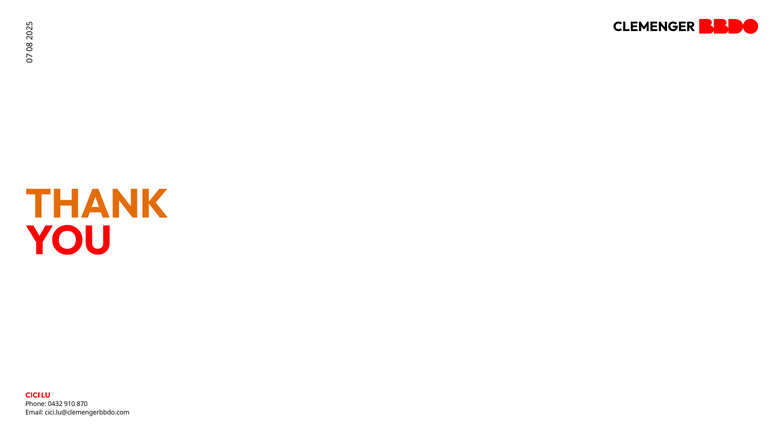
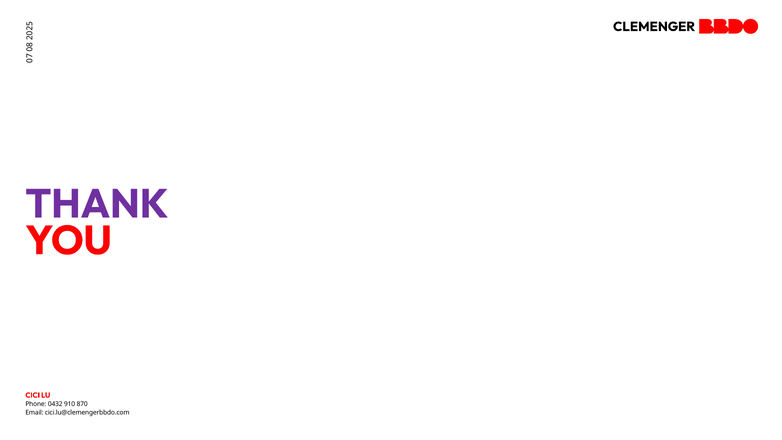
THANK colour: orange -> purple
